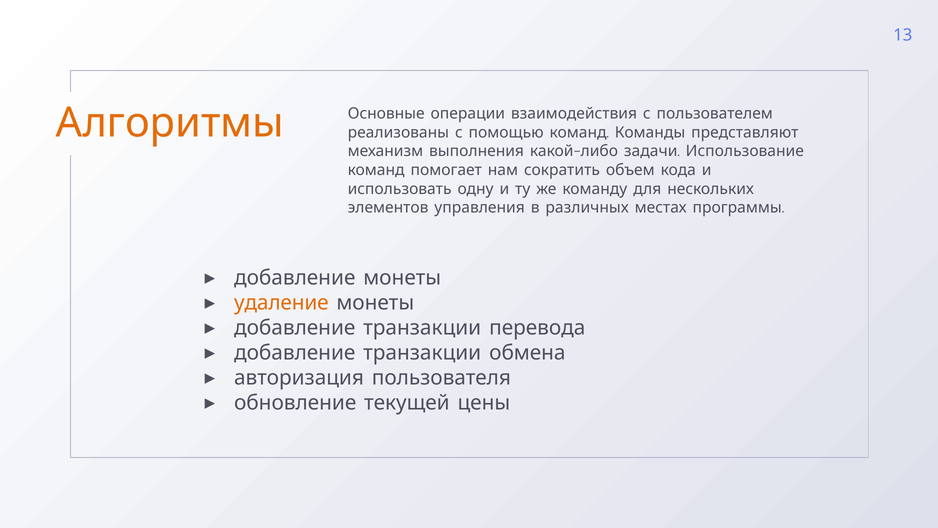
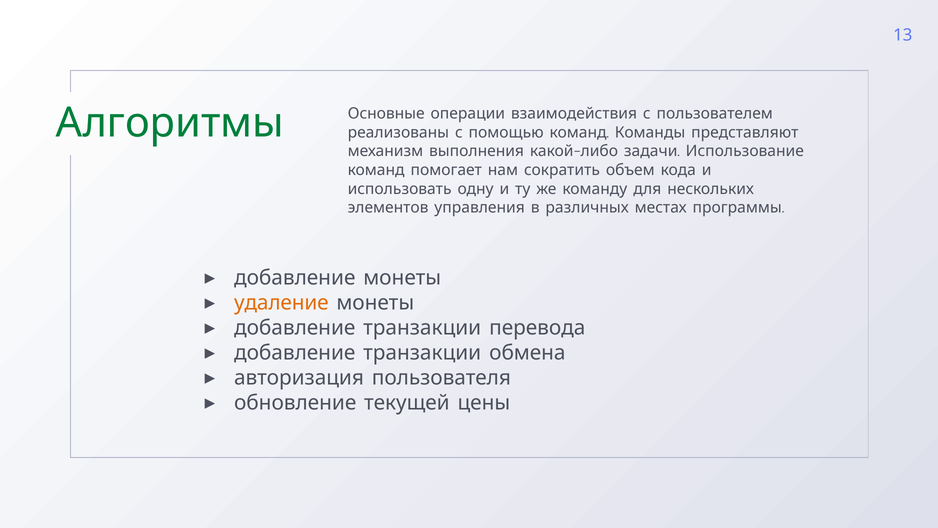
Алгоритмы colour: orange -> green
